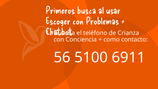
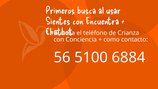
Escoger: Escoger -> Sientes
Problemas: Problemas -> Encuentra
6911: 6911 -> 6884
